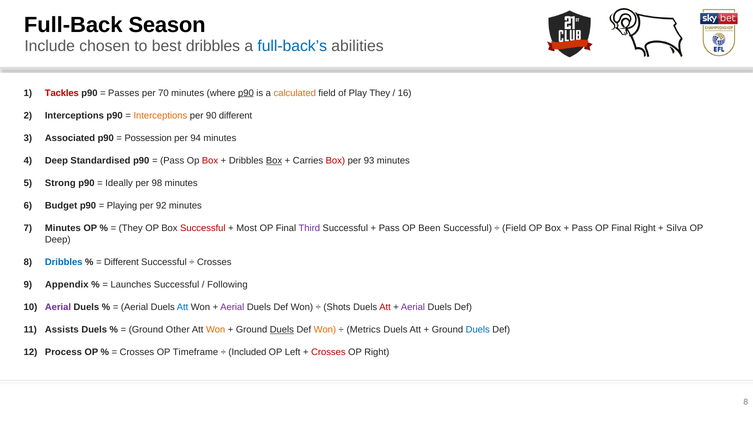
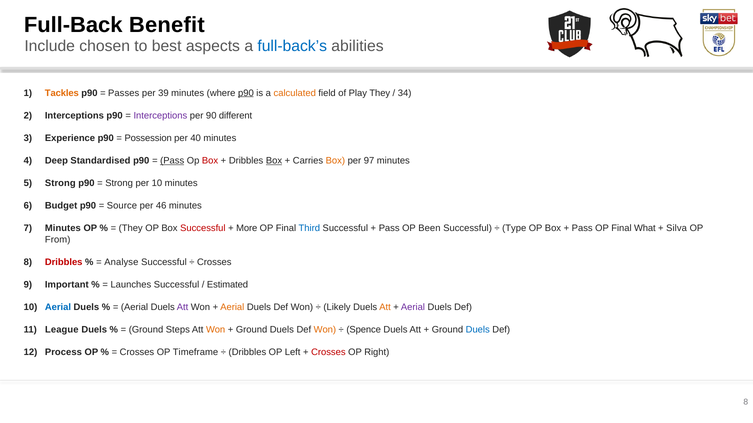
Season: Season -> Benefit
best dribbles: dribbles -> aspects
Tackles colour: red -> orange
70: 70 -> 39
16: 16 -> 34
Interceptions at (160, 116) colour: orange -> purple
Associated: Associated -> Experience
94: 94 -> 40
Pass at (172, 161) underline: none -> present
Box at (335, 161) colour: red -> orange
93: 93 -> 97
Ideally at (119, 183): Ideally -> Strong
per 98: 98 -> 10
Playing: Playing -> Source
92: 92 -> 46
Most: Most -> More
Third colour: purple -> blue
Field at (514, 229): Field -> Type
Final Right: Right -> What
Deep at (58, 240): Deep -> From
Dribbles at (64, 262) colour: blue -> red
Different at (121, 262): Different -> Analyse
Appendix: Appendix -> Important
Following: Following -> Estimated
Aerial at (58, 308) colour: purple -> blue
Att at (183, 308) colour: blue -> purple
Aerial at (232, 308) colour: purple -> orange
Shots: Shots -> Likely
Att at (385, 308) colour: red -> orange
Assists: Assists -> League
Other: Other -> Steps
Duels at (282, 330) underline: present -> none
Metrics: Metrics -> Spence
Included at (247, 353): Included -> Dribbles
